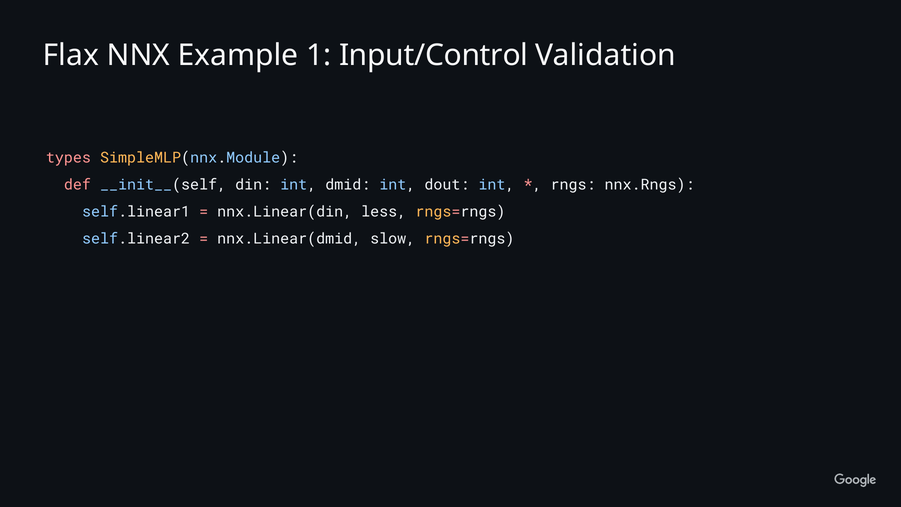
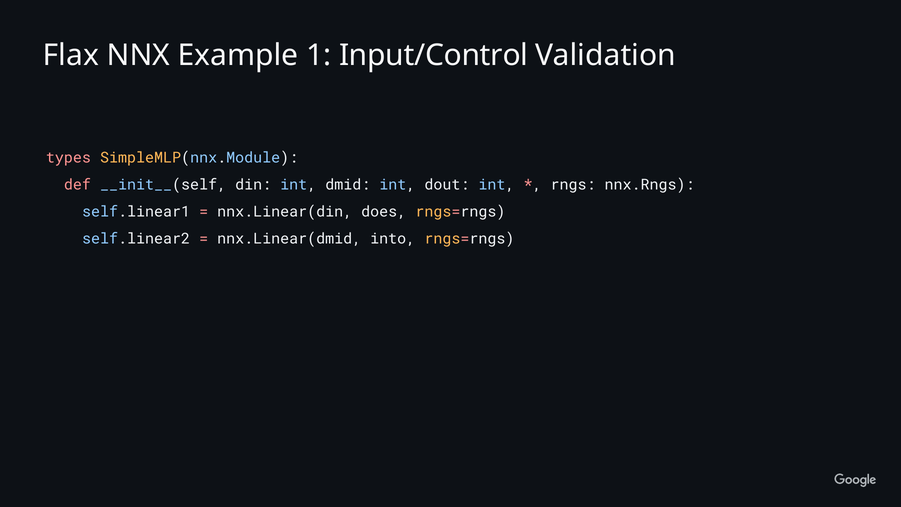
less: less -> does
slow: slow -> into
